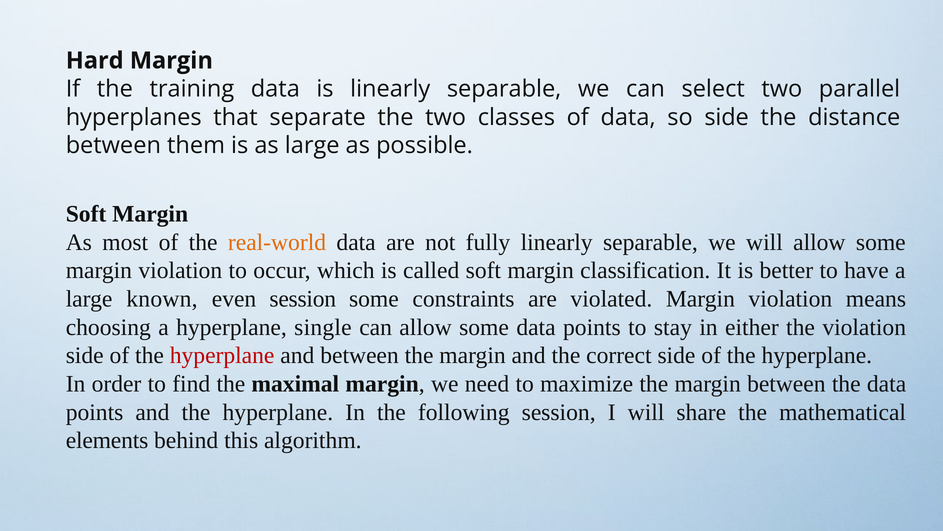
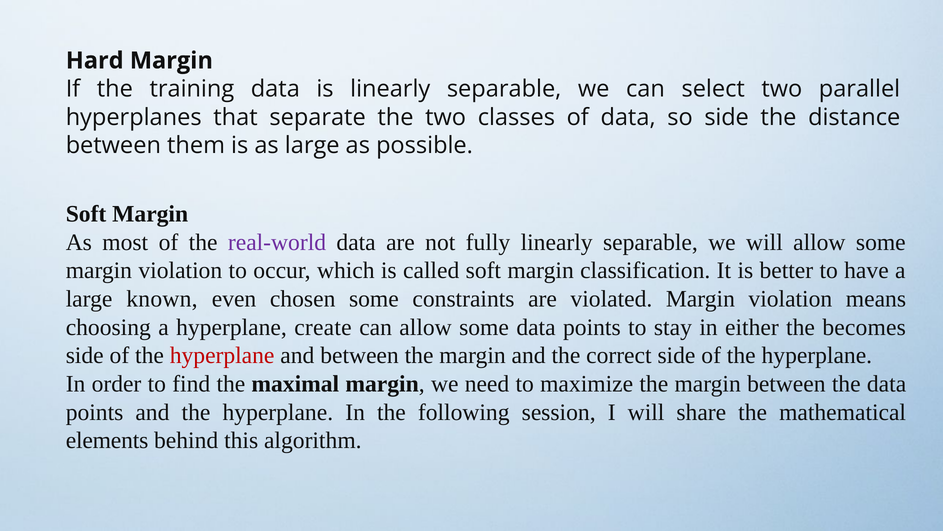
real-world colour: orange -> purple
even session: session -> chosen
single: single -> create
the violation: violation -> becomes
